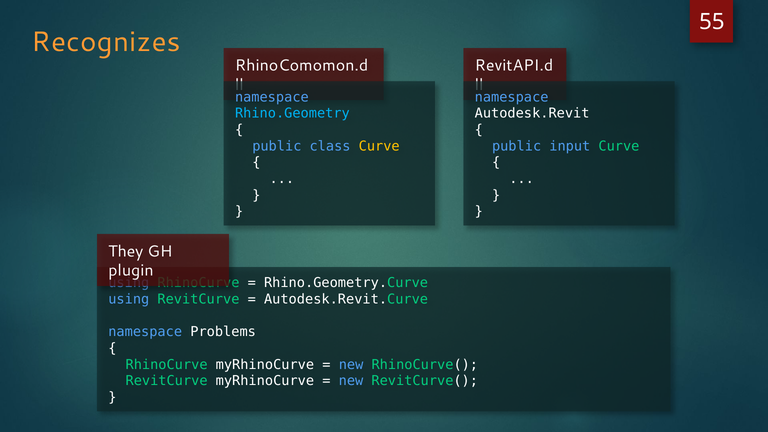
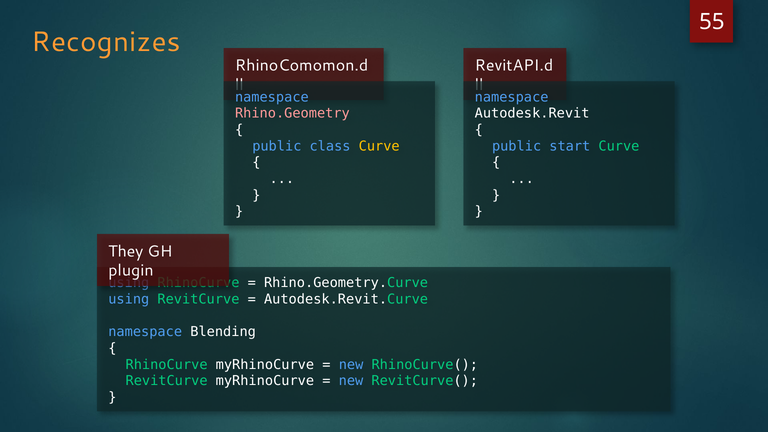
Rhino.Geometry colour: light blue -> pink
input: input -> start
Problems: Problems -> Blending
